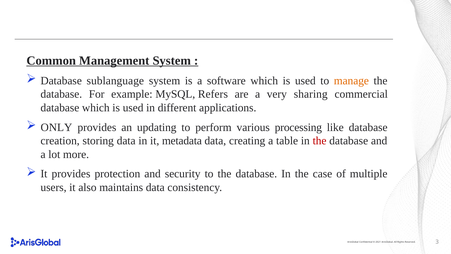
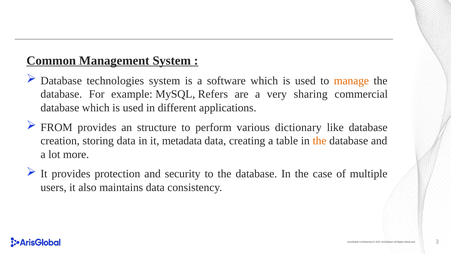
sublanguage: sublanguage -> technologies
ONLY: ONLY -> FROM
updating: updating -> structure
processing: processing -> dictionary
the at (320, 141) colour: red -> orange
